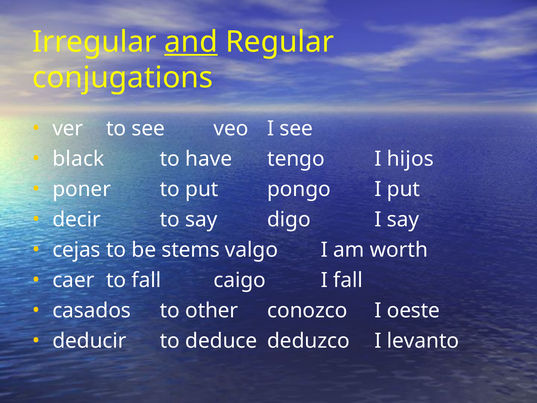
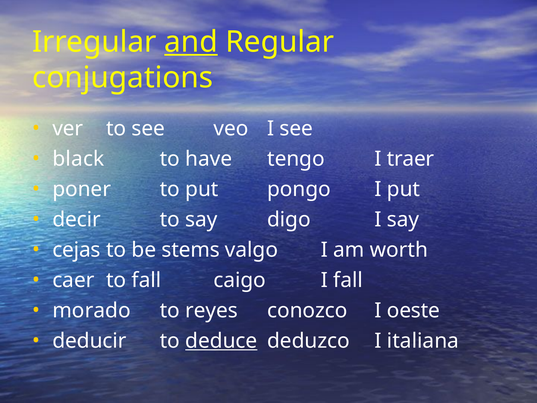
hijos: hijos -> traer
casados: casados -> morado
other: other -> reyes
deduce underline: none -> present
levanto: levanto -> italiana
